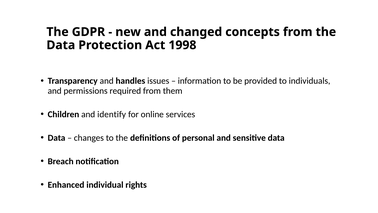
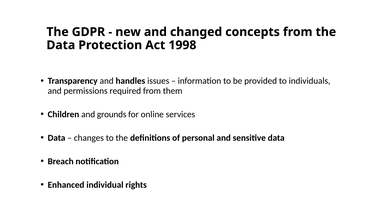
identify: identify -> grounds
